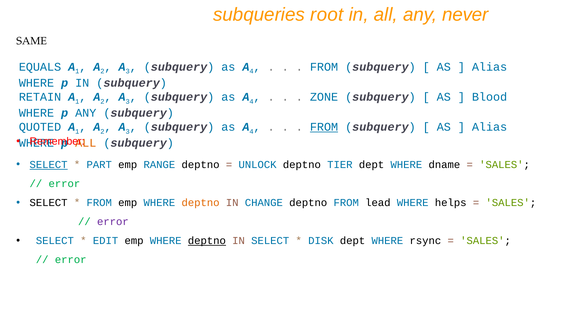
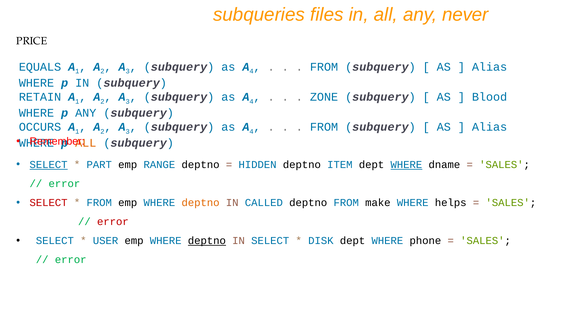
root: root -> files
SAME: SAME -> PRICE
QUOTED: QUOTED -> OCCURS
FROM at (324, 127) underline: present -> none
UNLOCK: UNLOCK -> HIDDEN
TIER: TIER -> ITEM
WHERE at (406, 165) underline: none -> present
SELECT at (49, 203) colour: black -> red
CHANGE: CHANGE -> CALLED
lead: lead -> make
error at (113, 222) colour: purple -> red
EDIT: EDIT -> USER
rsync: rsync -> phone
